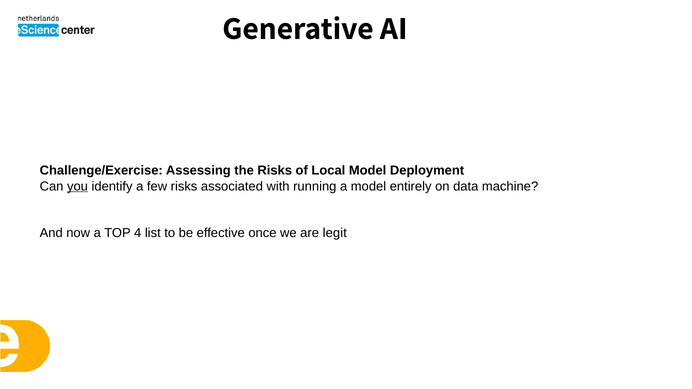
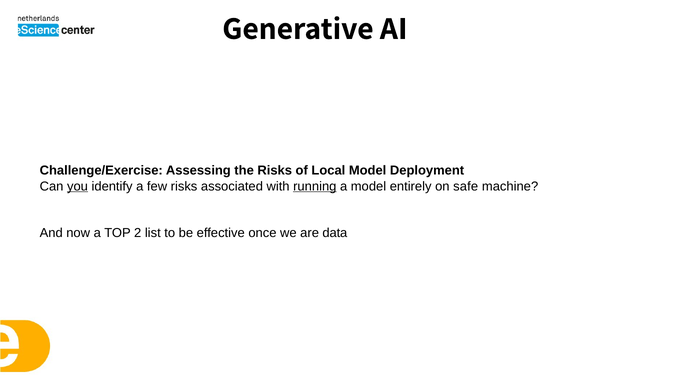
running underline: none -> present
data: data -> safe
4: 4 -> 2
legit: legit -> data
